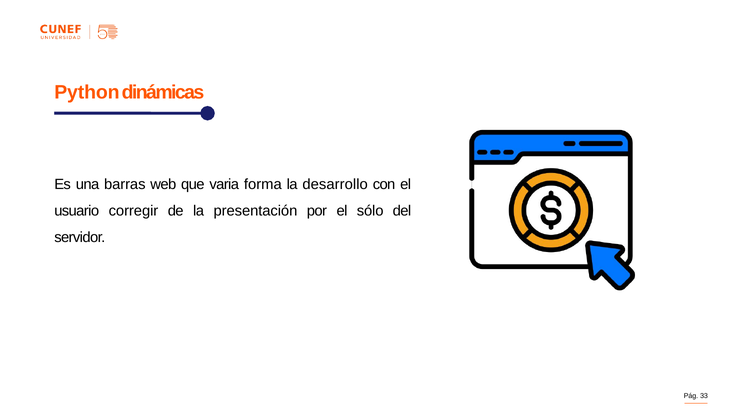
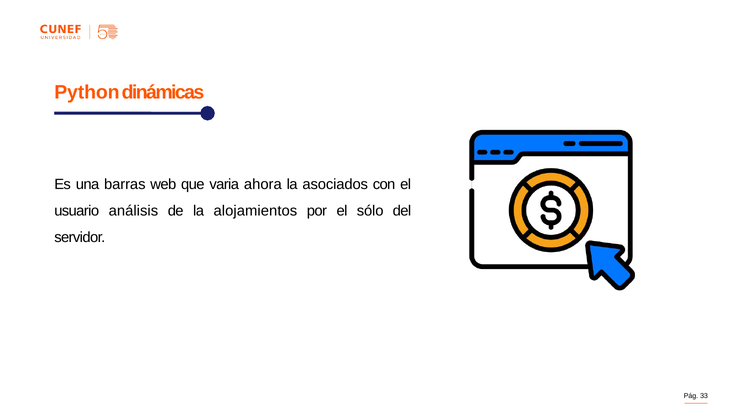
forma: forma -> ahora
desarrollo: desarrollo -> asociados
corregir: corregir -> análisis
presentación: presentación -> alojamientos
